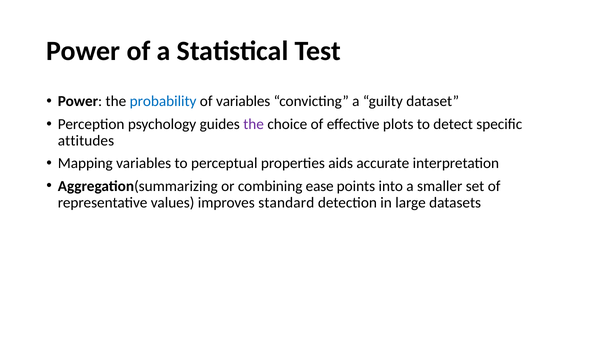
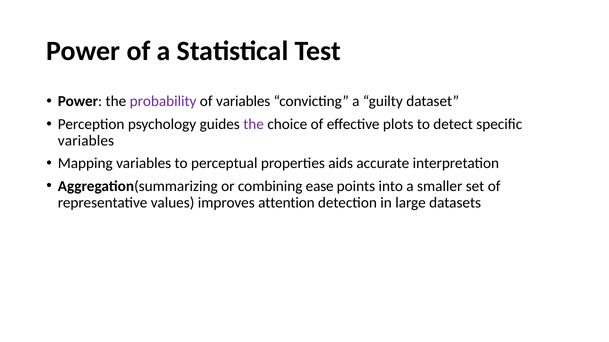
probability colour: blue -> purple
attitudes at (86, 141): attitudes -> variables
standard: standard -> attention
